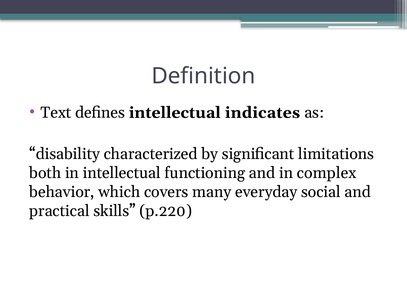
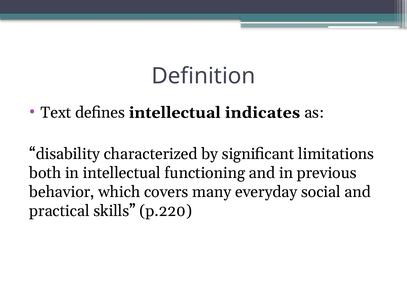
complex: complex -> previous
